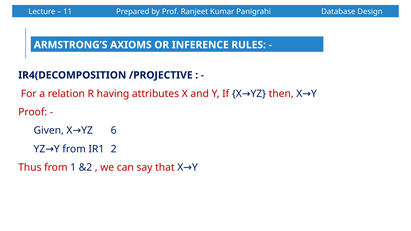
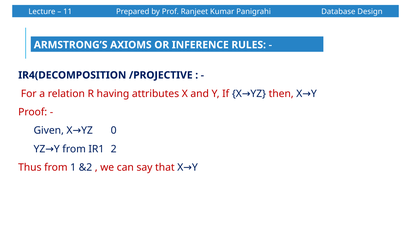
6: 6 -> 0
